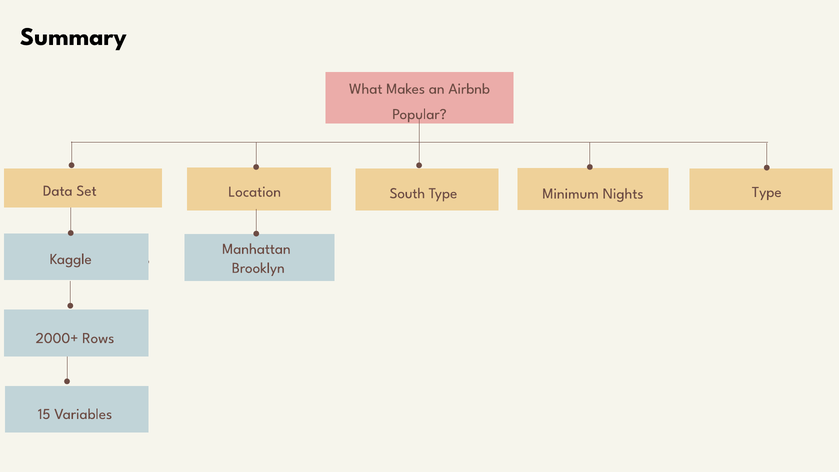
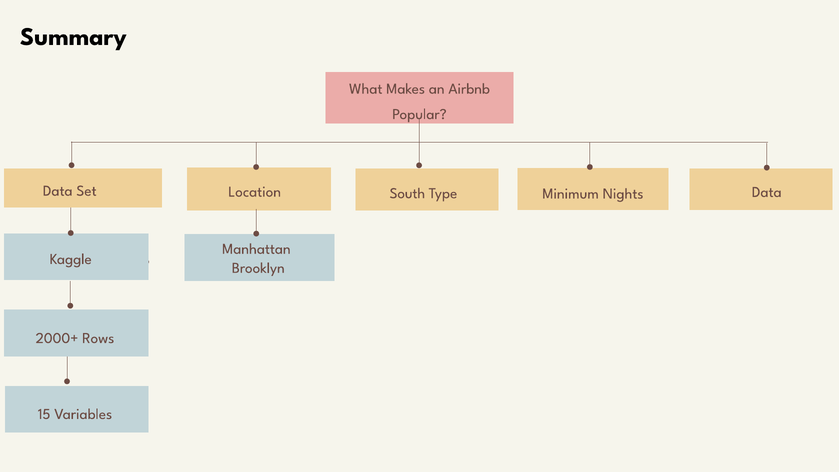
Nights Type: Type -> Data
